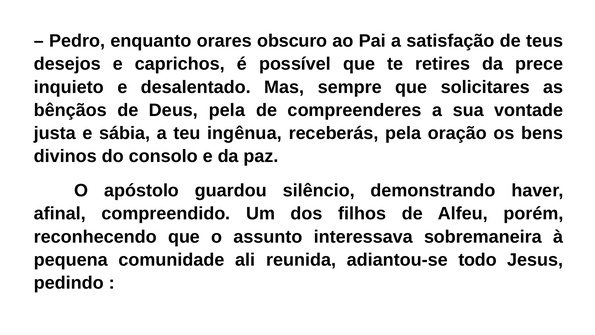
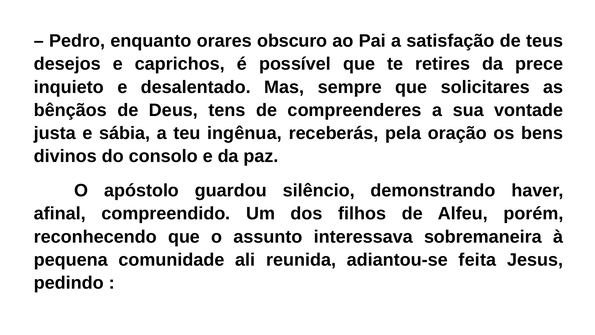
Deus pela: pela -> tens
todo: todo -> feita
